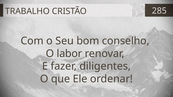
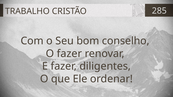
O labor: labor -> fazer
